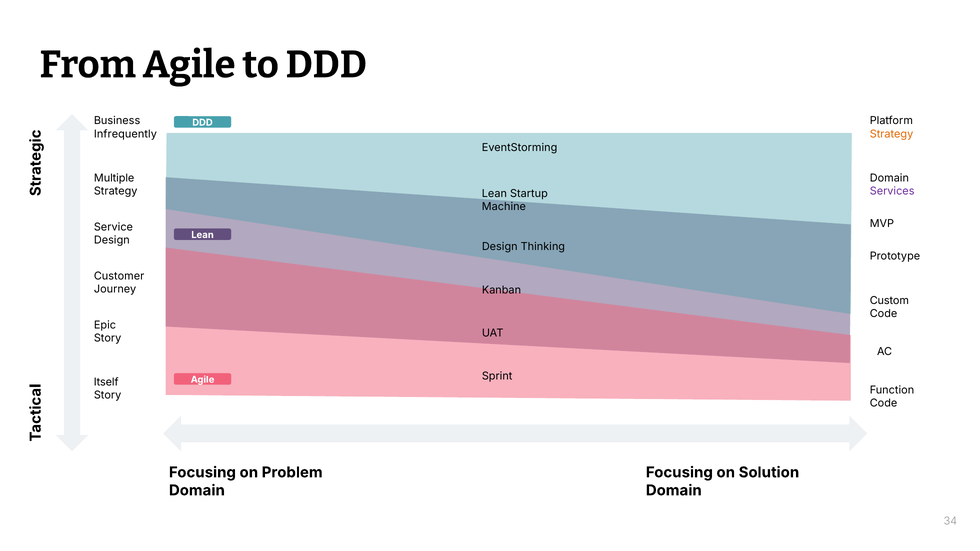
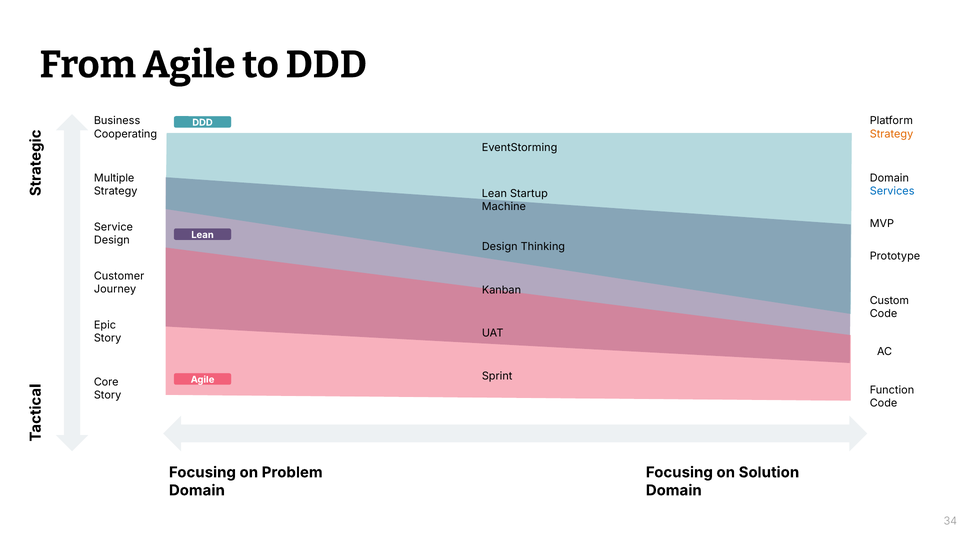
Infrequently: Infrequently -> Cooperating
Services colour: purple -> blue
Itself: Itself -> Core
